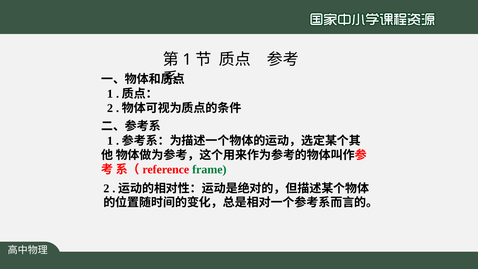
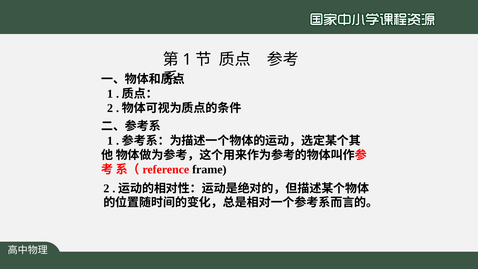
frame colour: green -> black
